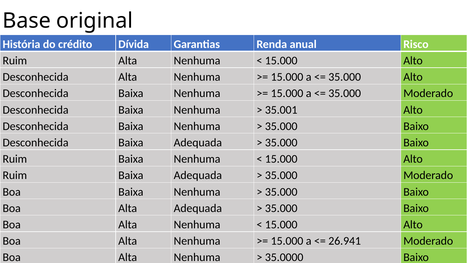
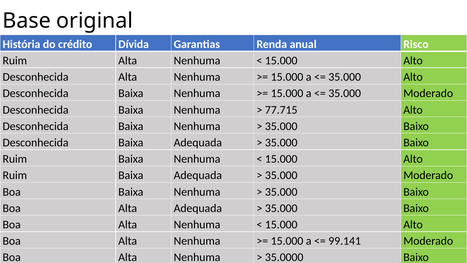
35.001: 35.001 -> 77.715
26.941: 26.941 -> 99.141
